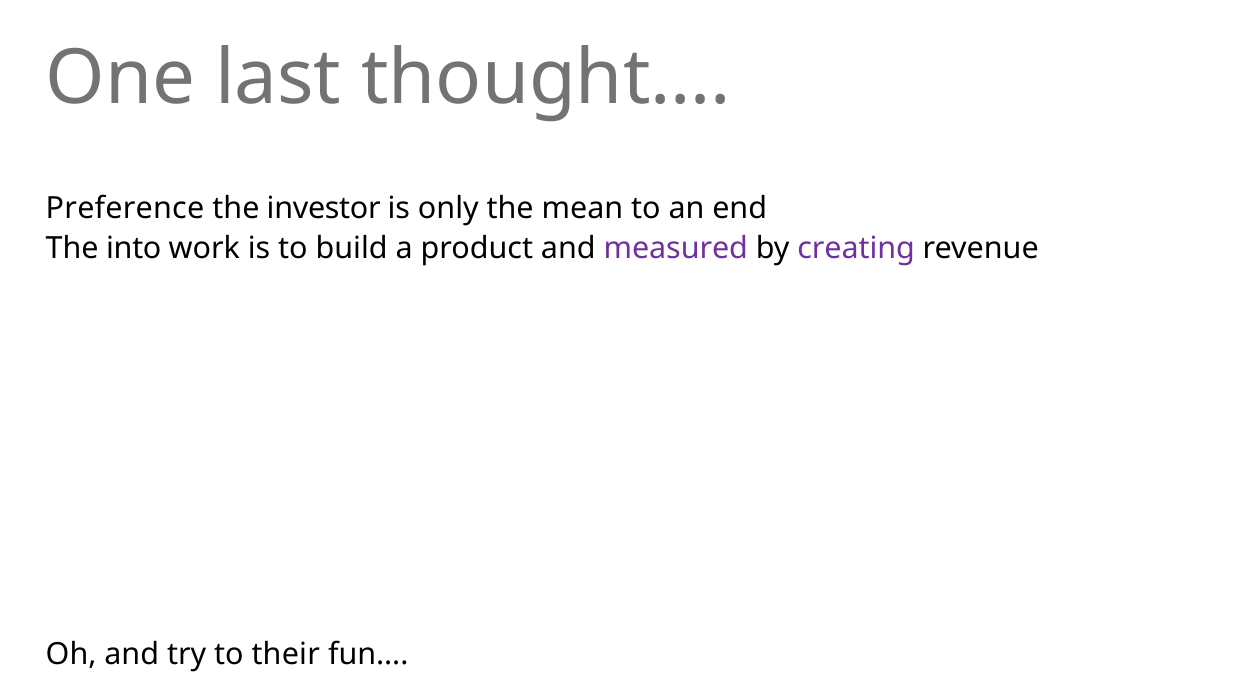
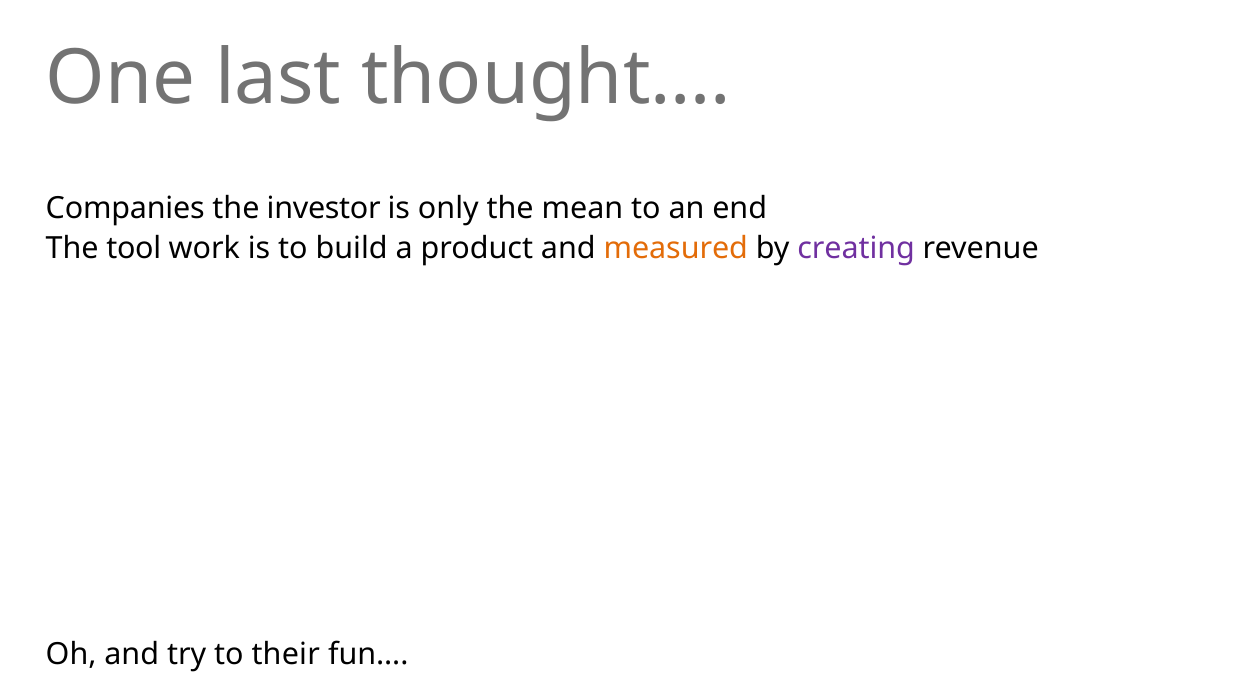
Preference: Preference -> Companies
into: into -> tool
measured colour: purple -> orange
